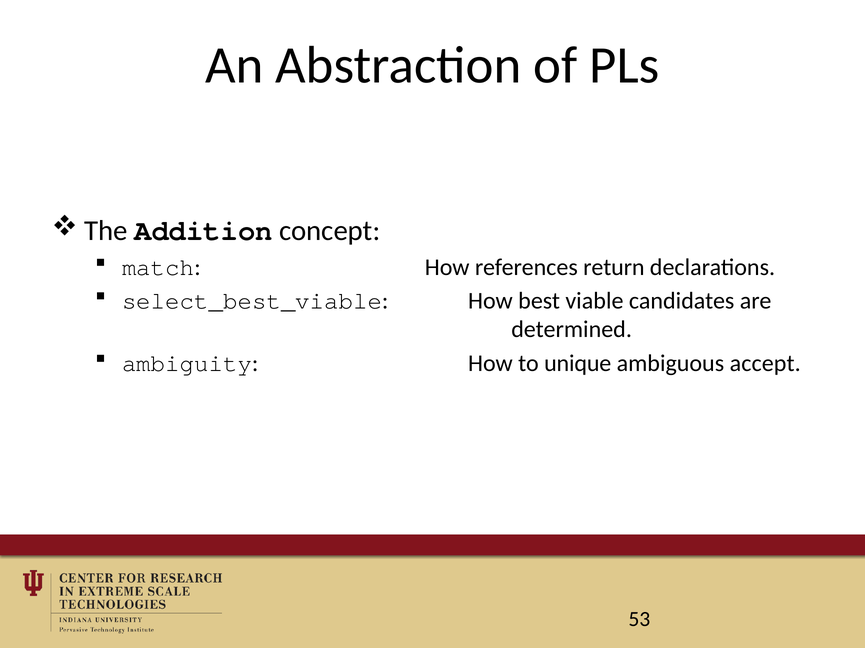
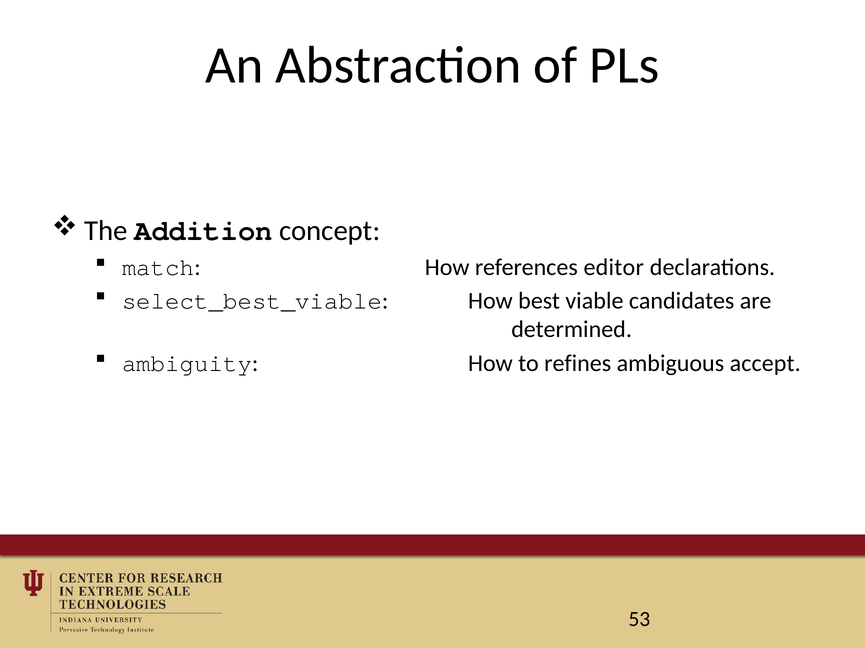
return: return -> editor
unique: unique -> refines
